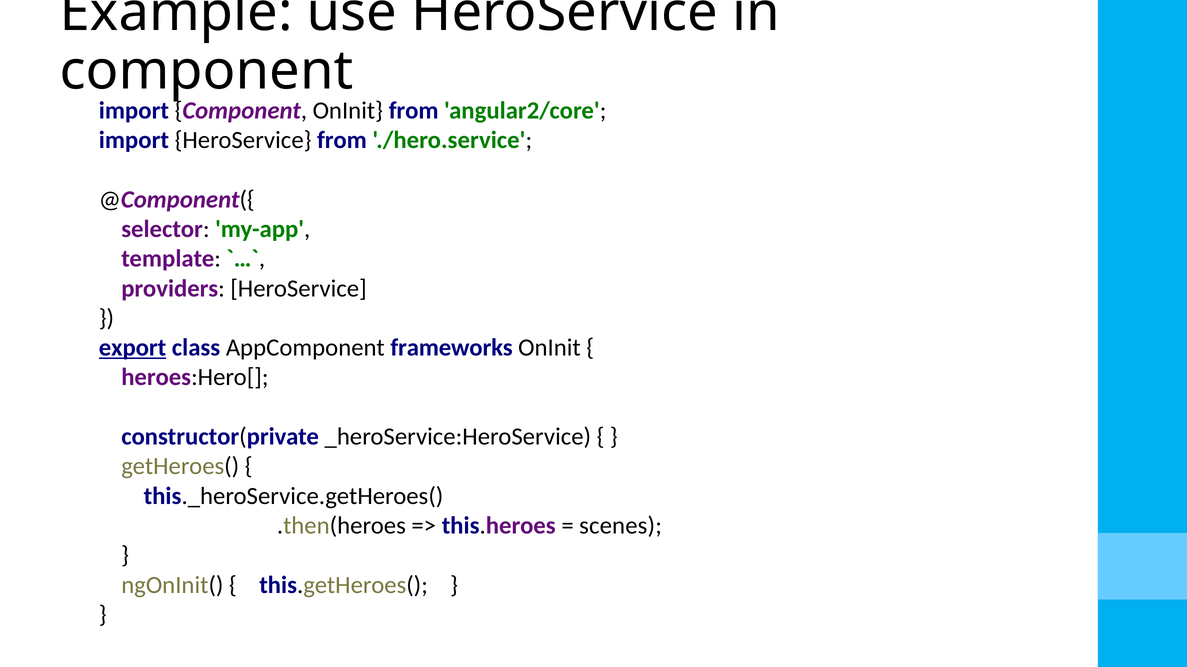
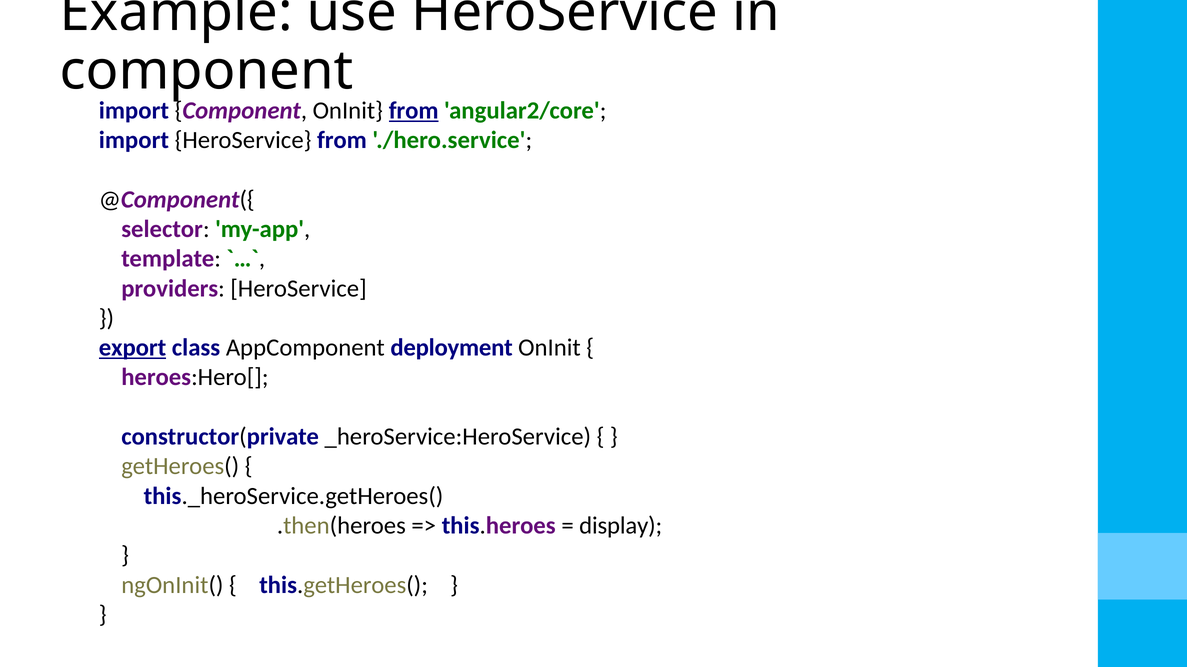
from at (414, 111) underline: none -> present
frameworks: frameworks -> deployment
scenes: scenes -> display
